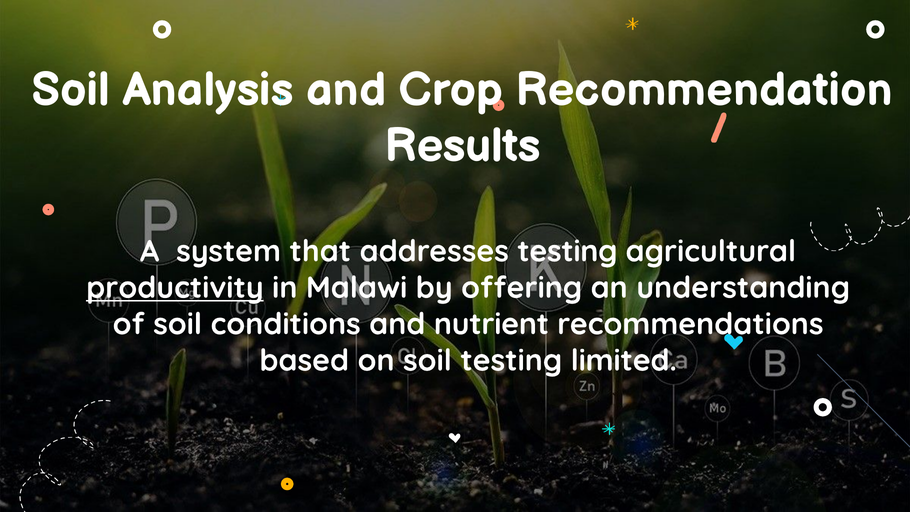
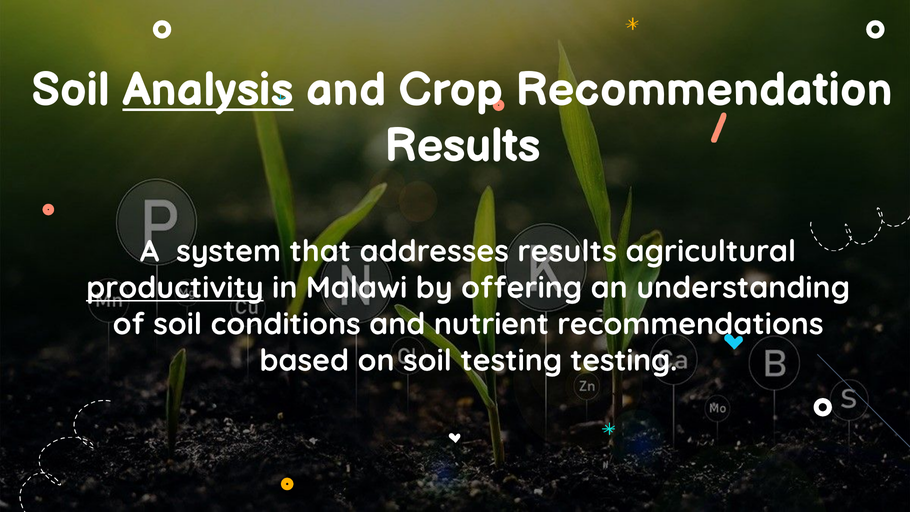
Analysis underline: none -> present
addresses testing: testing -> results
testing limited: limited -> testing
